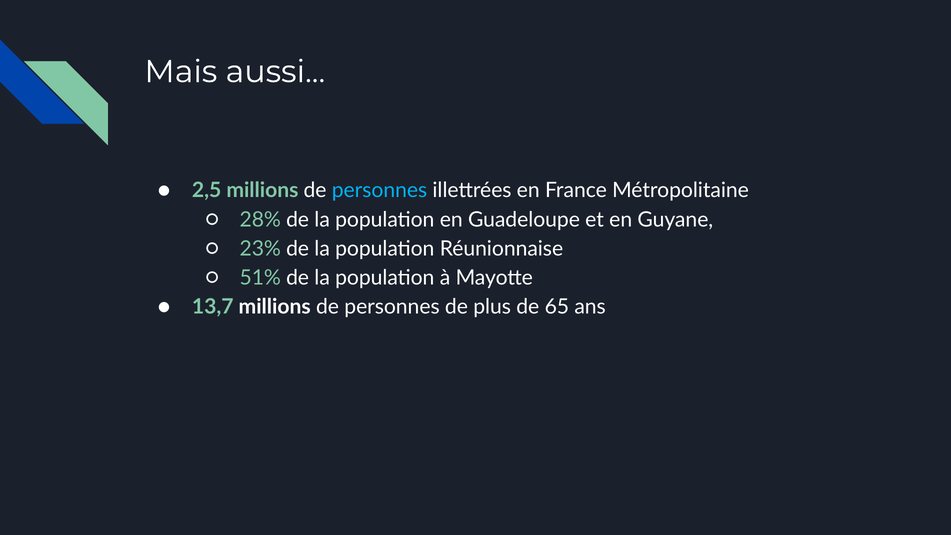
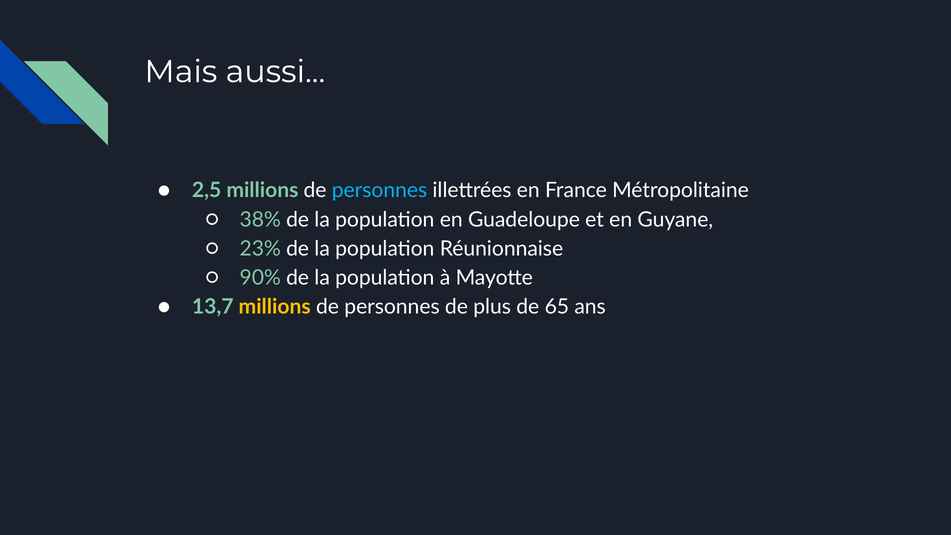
28%: 28% -> 38%
51%: 51% -> 90%
millions at (275, 307) colour: white -> yellow
